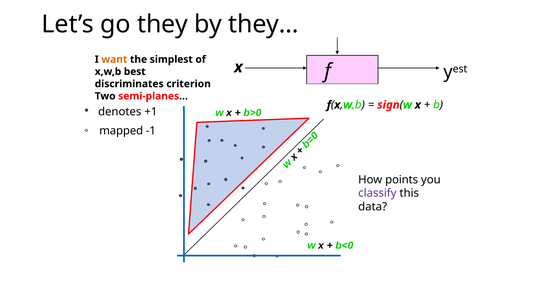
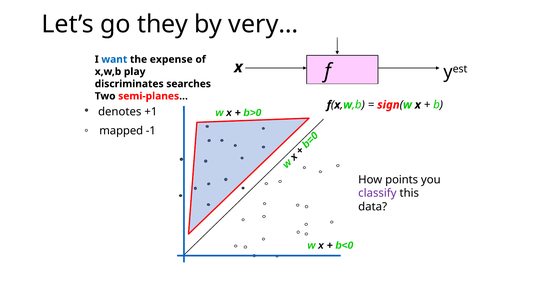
they…: they… -> very…
want colour: orange -> blue
simplest: simplest -> expense
best: best -> play
criterion: criterion -> searches
